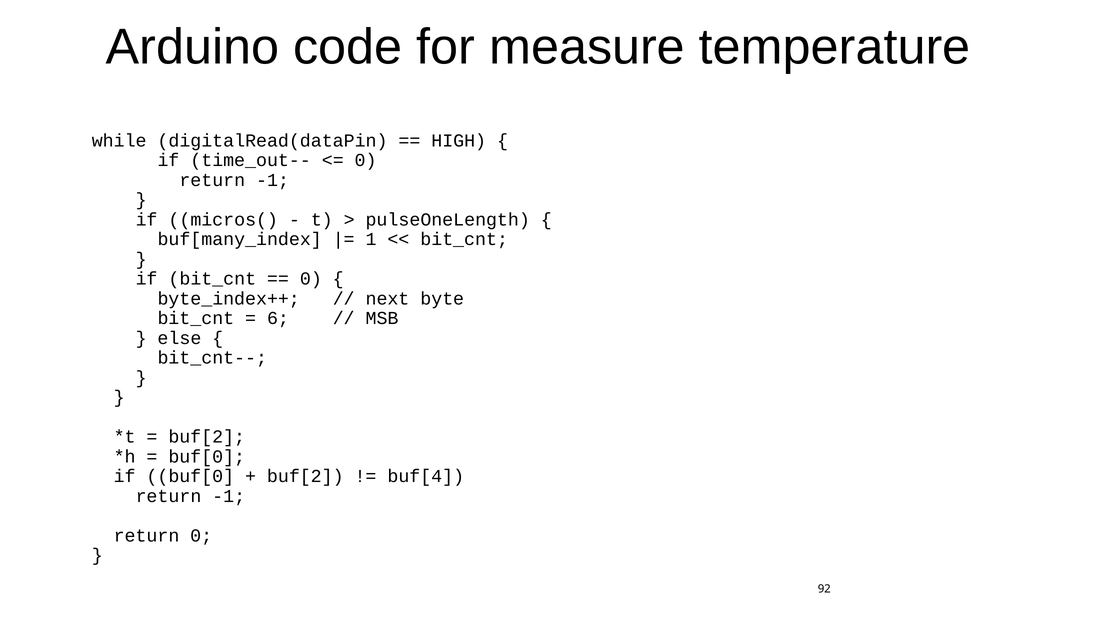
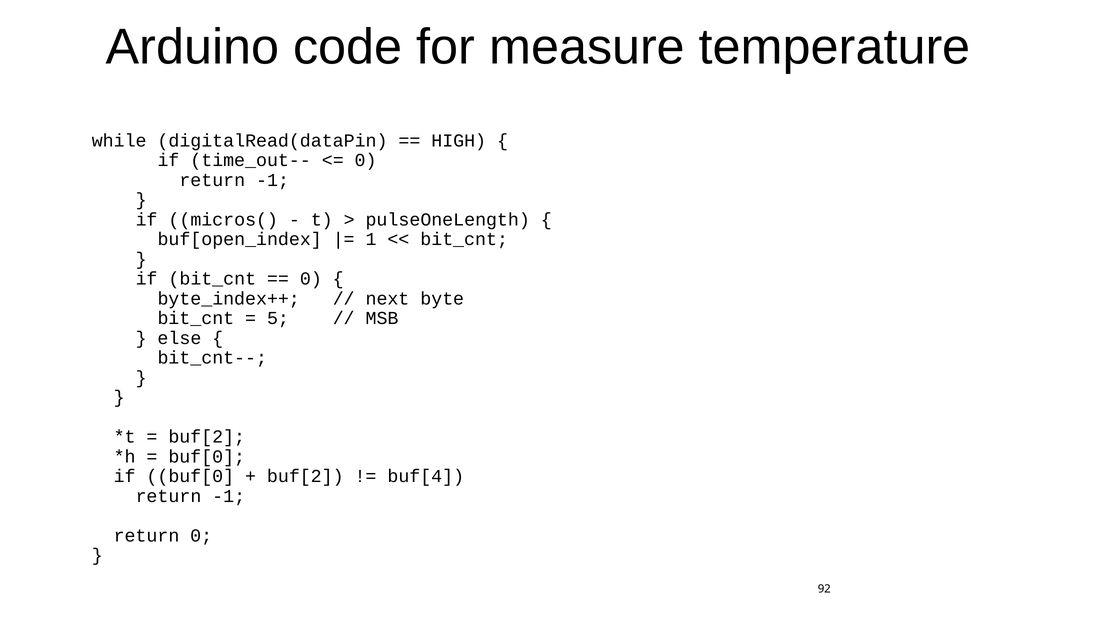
buf[many_index: buf[many_index -> buf[open_index
6: 6 -> 5
